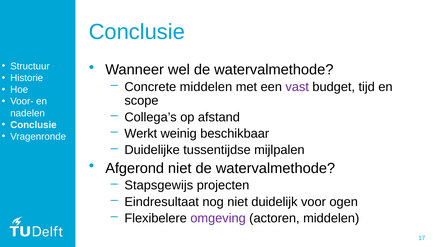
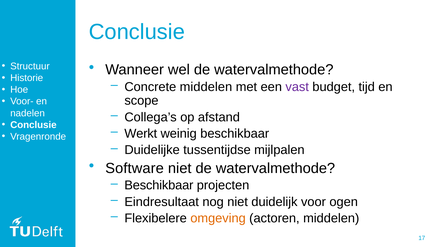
Afgerond: Afgerond -> Software
Stapsgewijs at (159, 185): Stapsgewijs -> Beschikbaar
omgeving colour: purple -> orange
